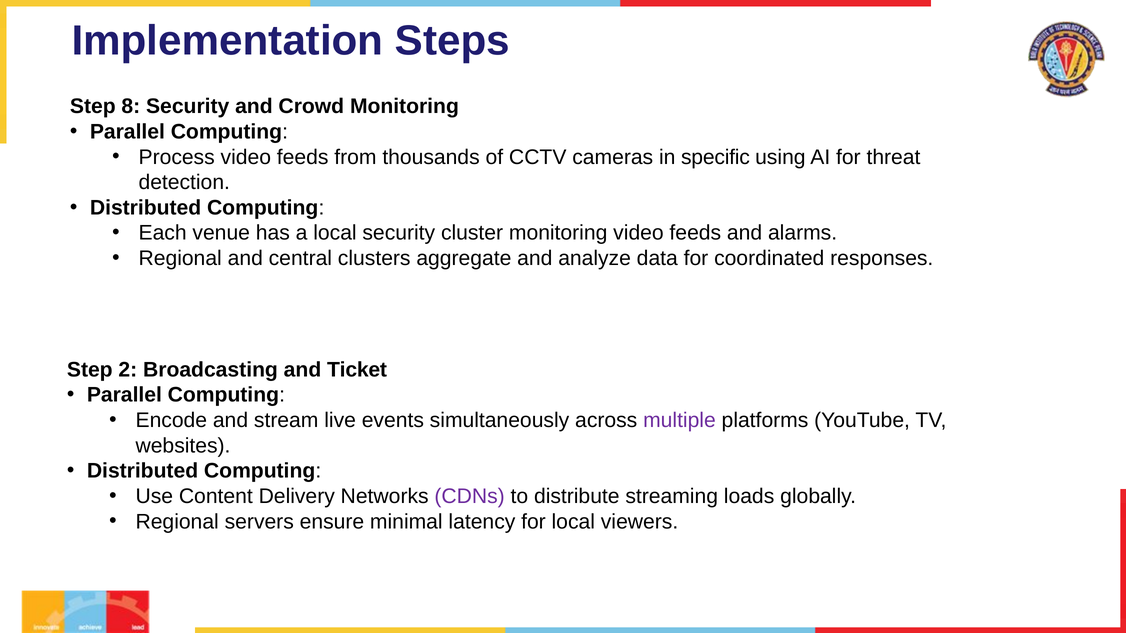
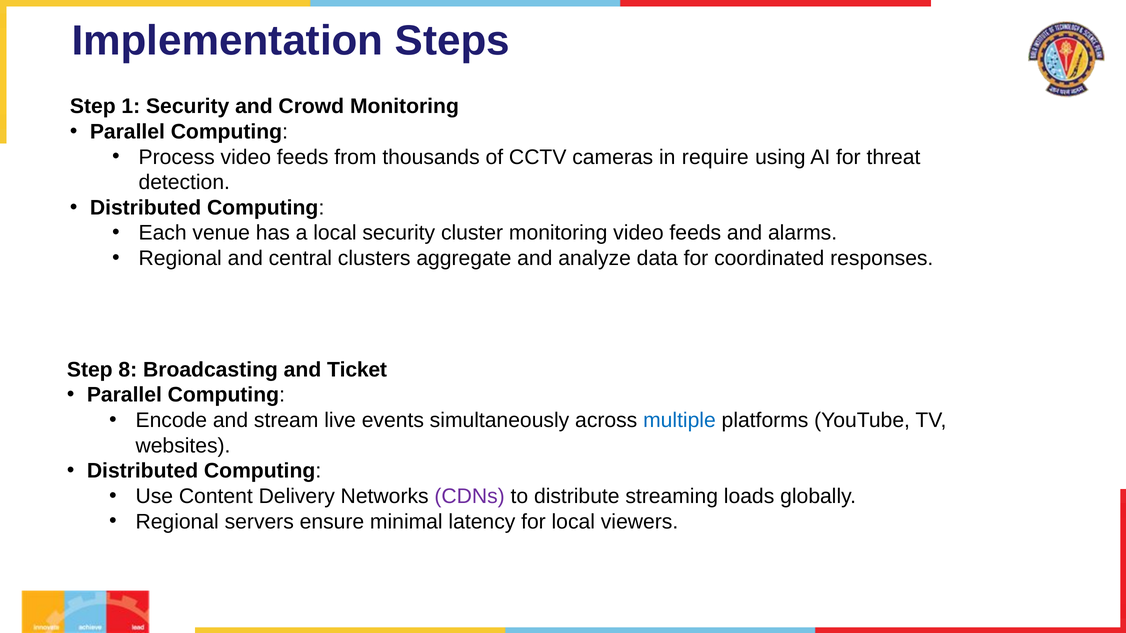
8: 8 -> 1
specific: specific -> require
2: 2 -> 8
multiple colour: purple -> blue
